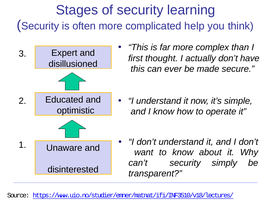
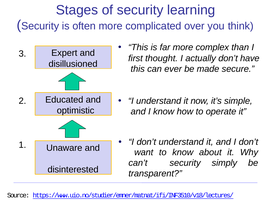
help: help -> over
